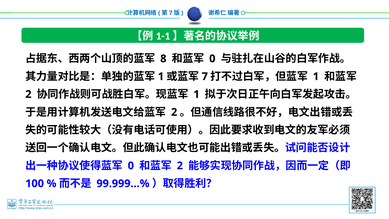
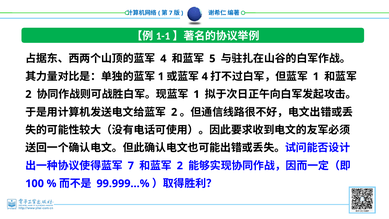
8 at (163, 59): 8 -> 4
0 at (212, 59): 0 -> 5
7 at (205, 76): 7 -> 4
0 at (131, 166): 0 -> 7
